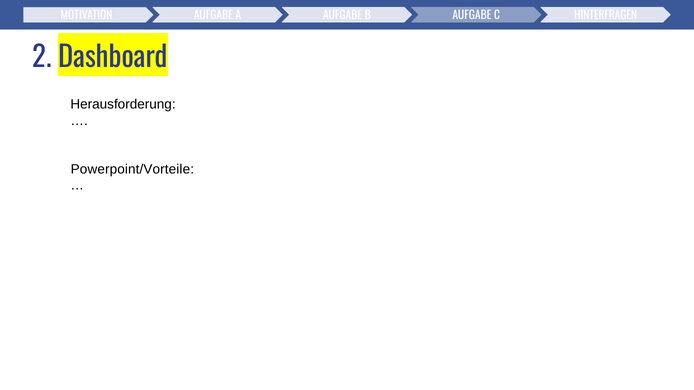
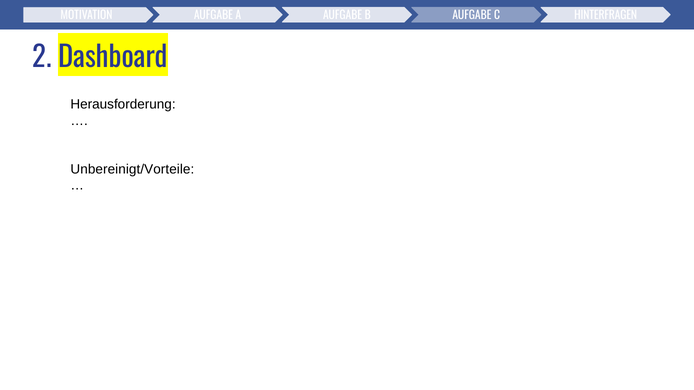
Powerpoint/Vorteile: Powerpoint/Vorteile -> Unbereinigt/Vorteile
